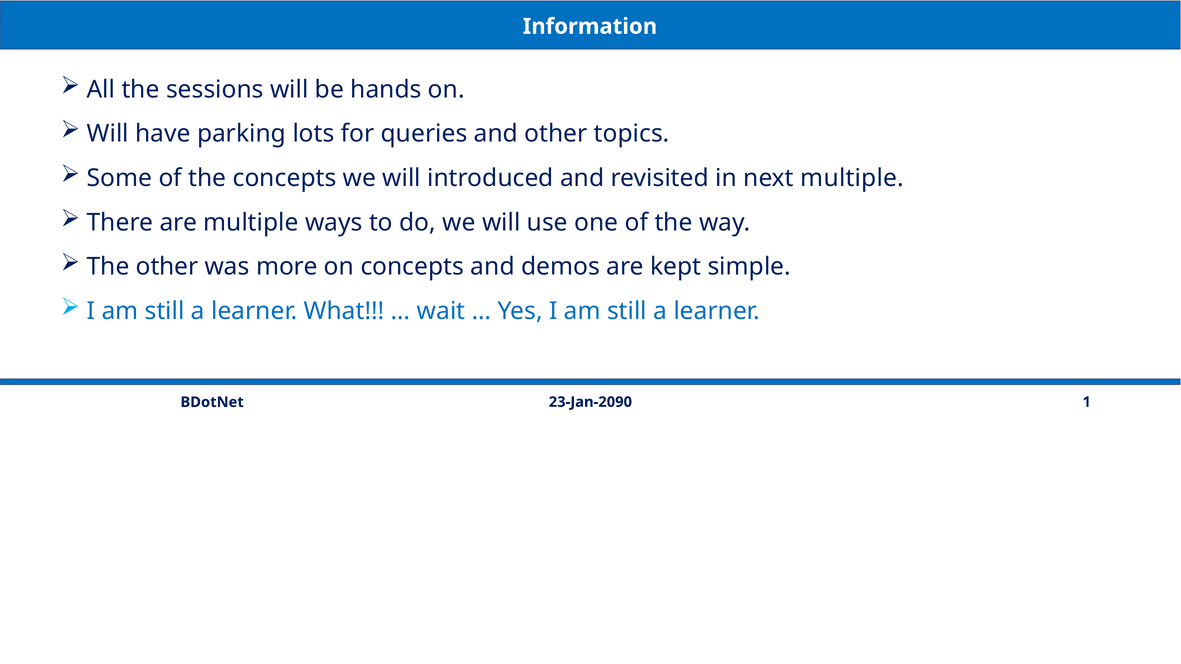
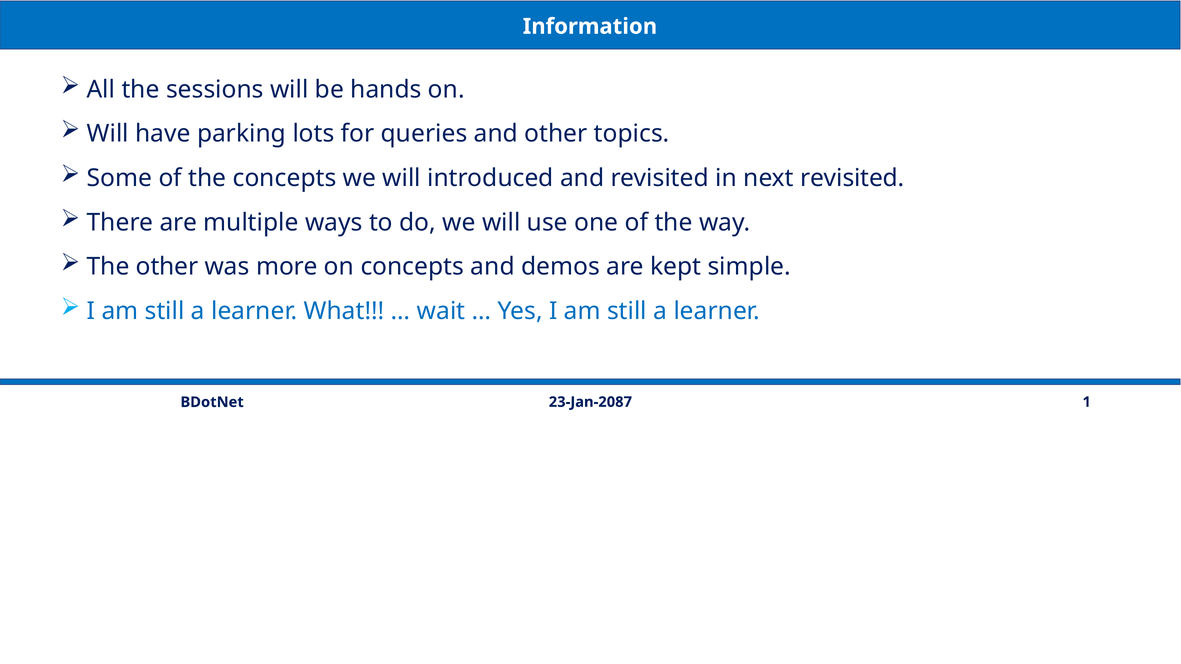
next multiple: multiple -> revisited
23-Jan-2090: 23-Jan-2090 -> 23-Jan-2087
